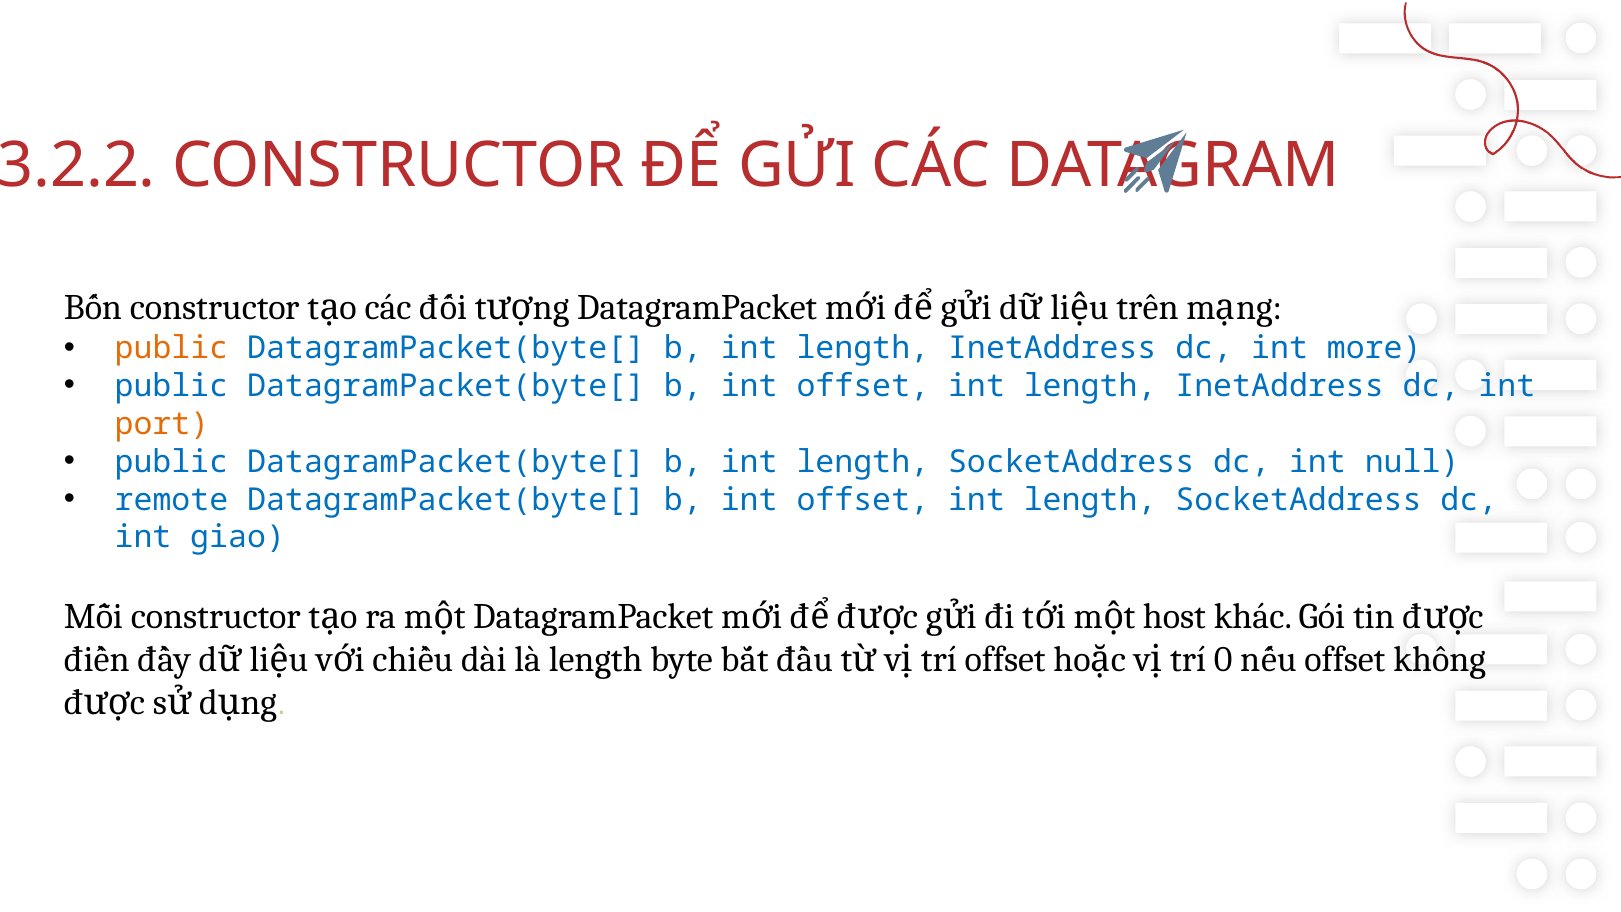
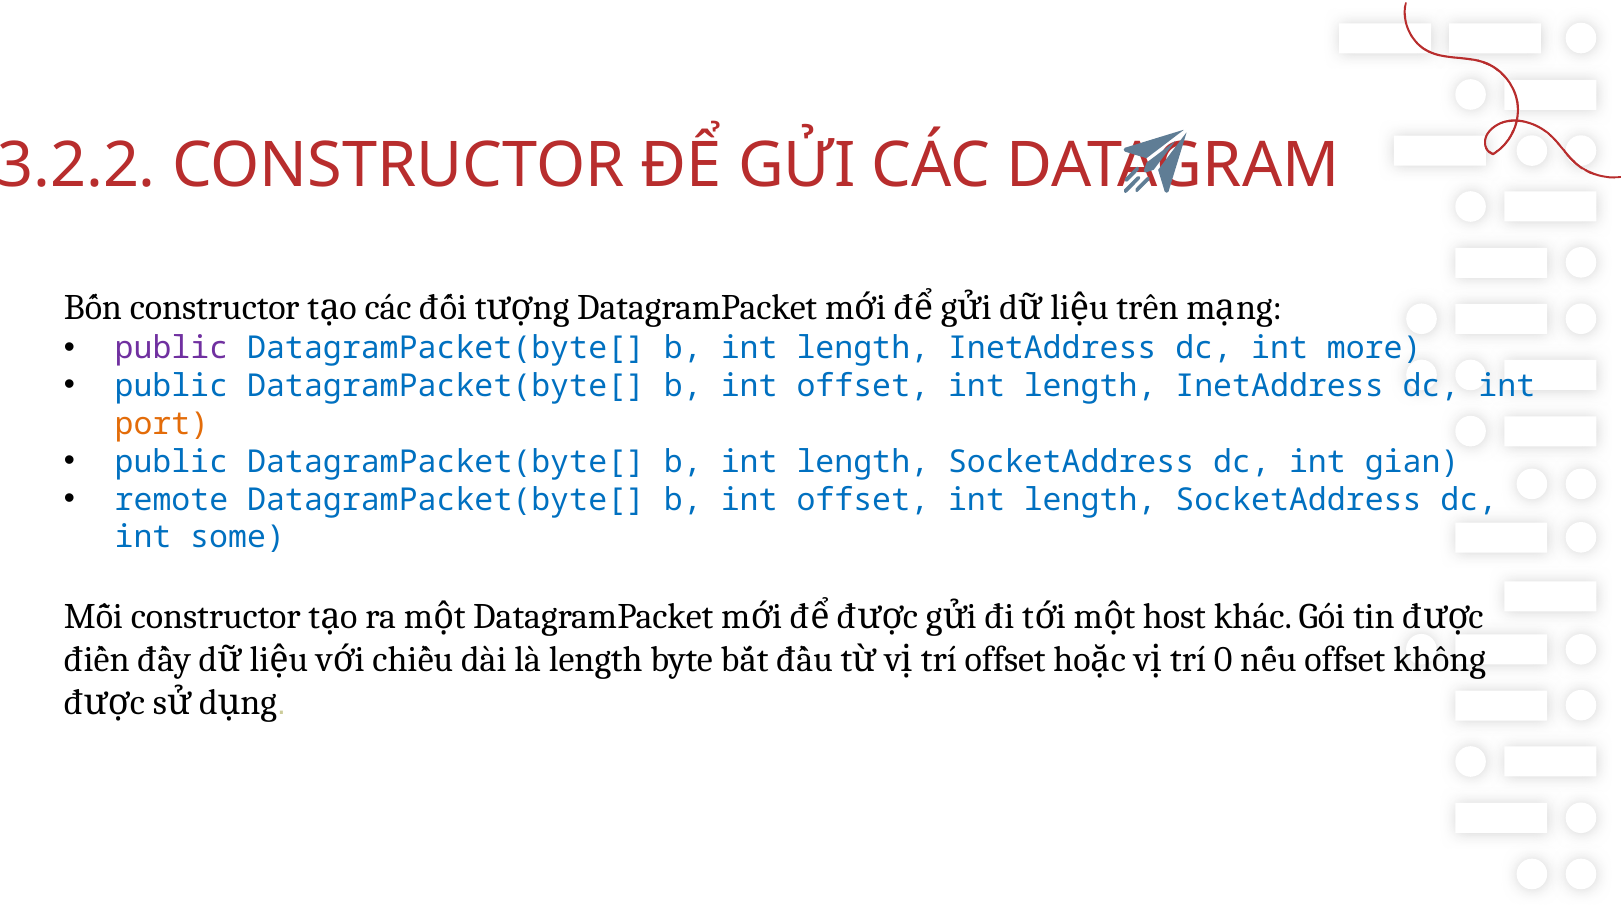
public at (171, 348) colour: orange -> purple
null: null -> gian
giao: giao -> some
